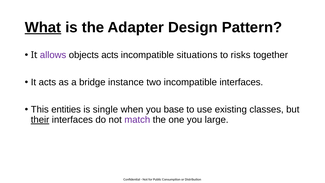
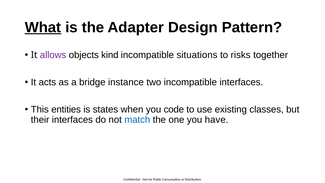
objects acts: acts -> kind
single: single -> states
base: base -> code
their underline: present -> none
match colour: purple -> blue
large: large -> have
